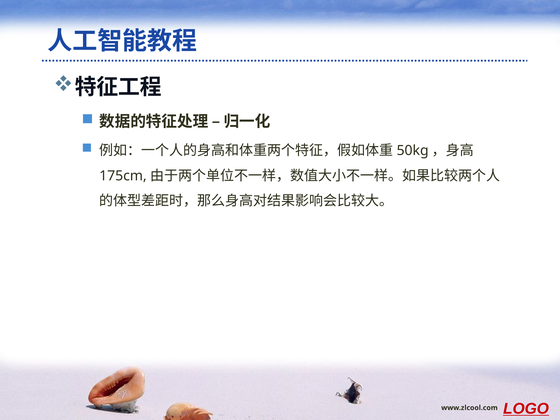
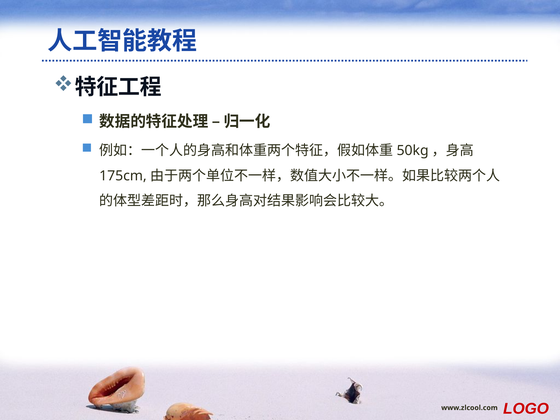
LOGO underline: present -> none
